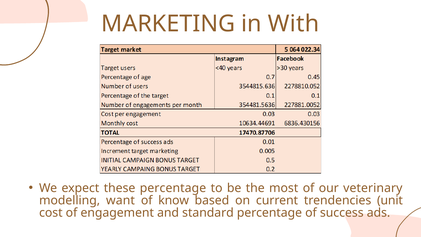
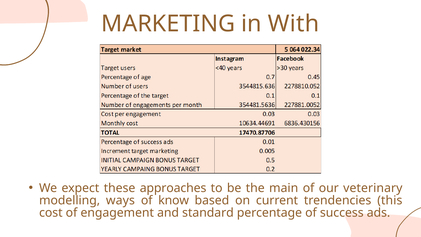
these percentage: percentage -> approaches
most: most -> main
want: want -> ways
unit: unit -> this
